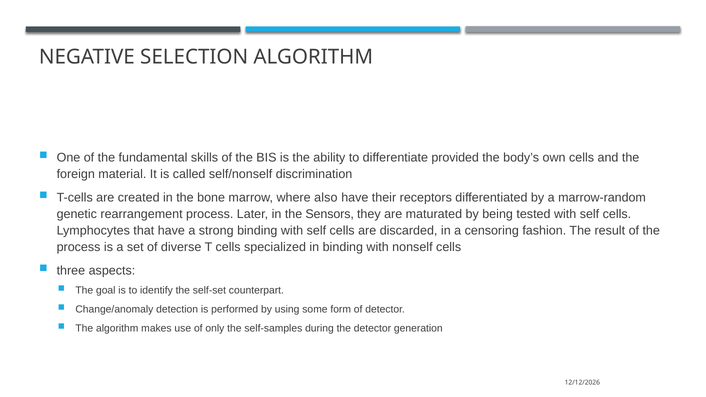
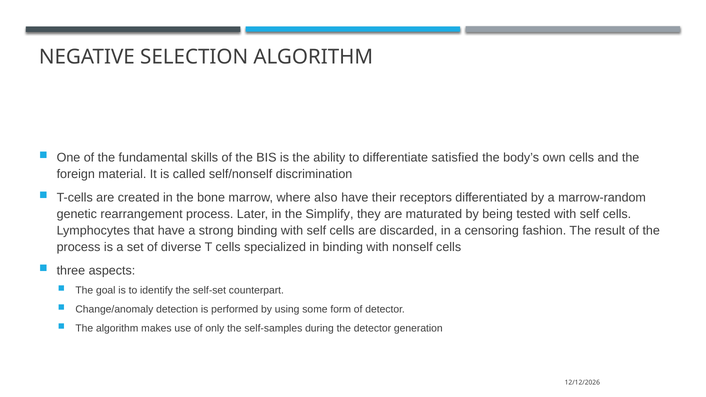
provided: provided -> satisfied
Sensors: Sensors -> Simplify
